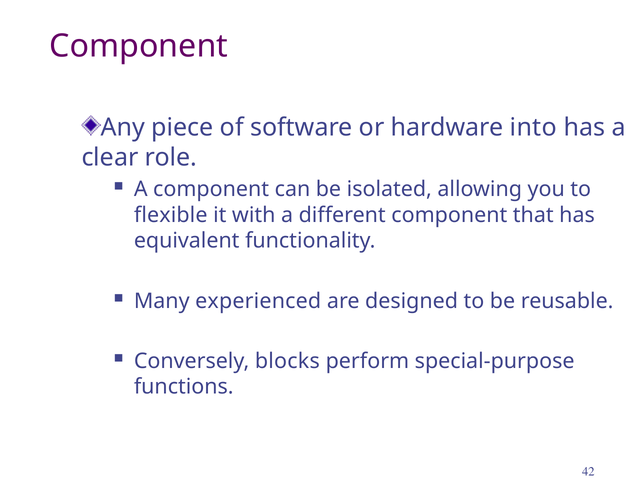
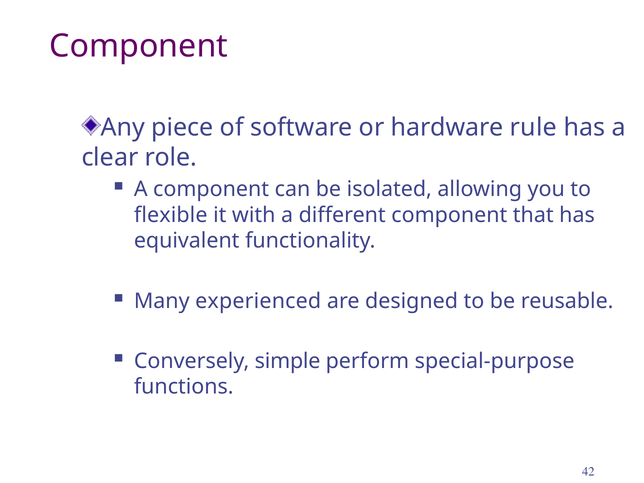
into: into -> rule
blocks: blocks -> simple
